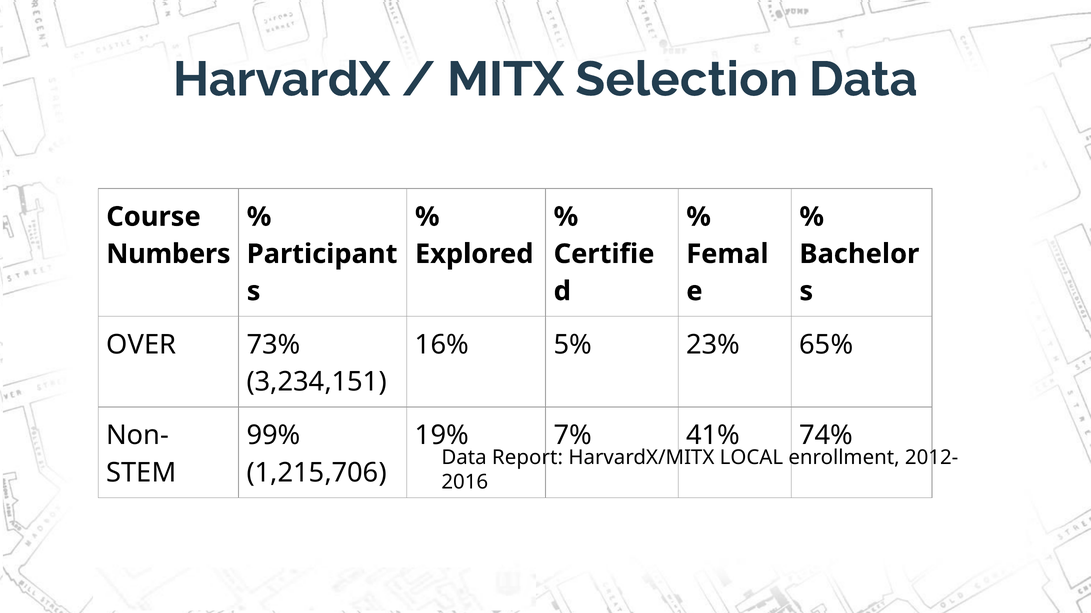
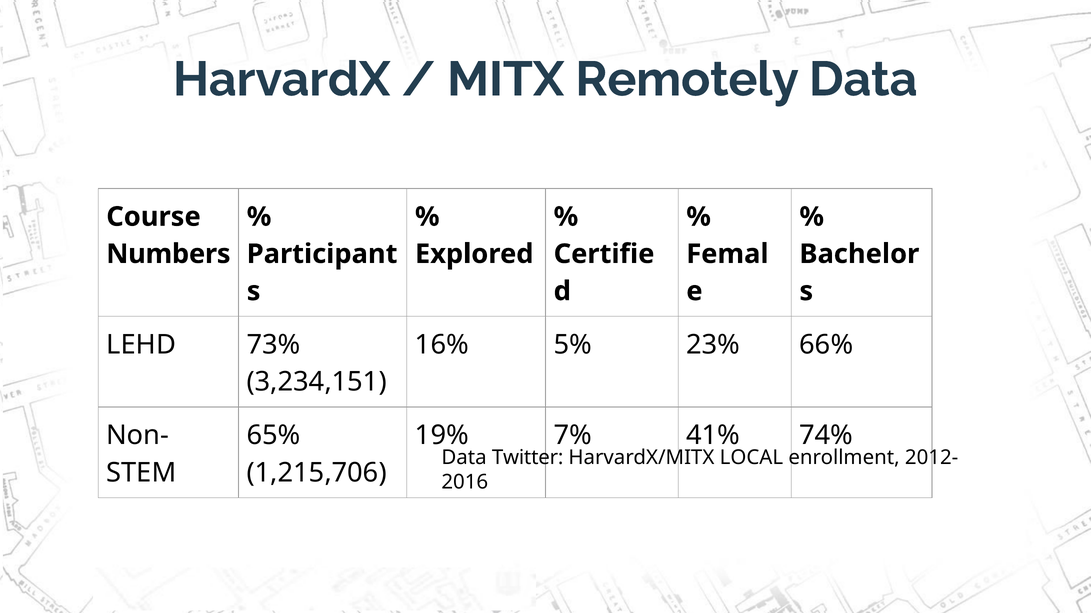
Selection: Selection -> Remotely
OVER: OVER -> LEHD
65%: 65% -> 66%
99%: 99% -> 65%
Report: Report -> Twitter
